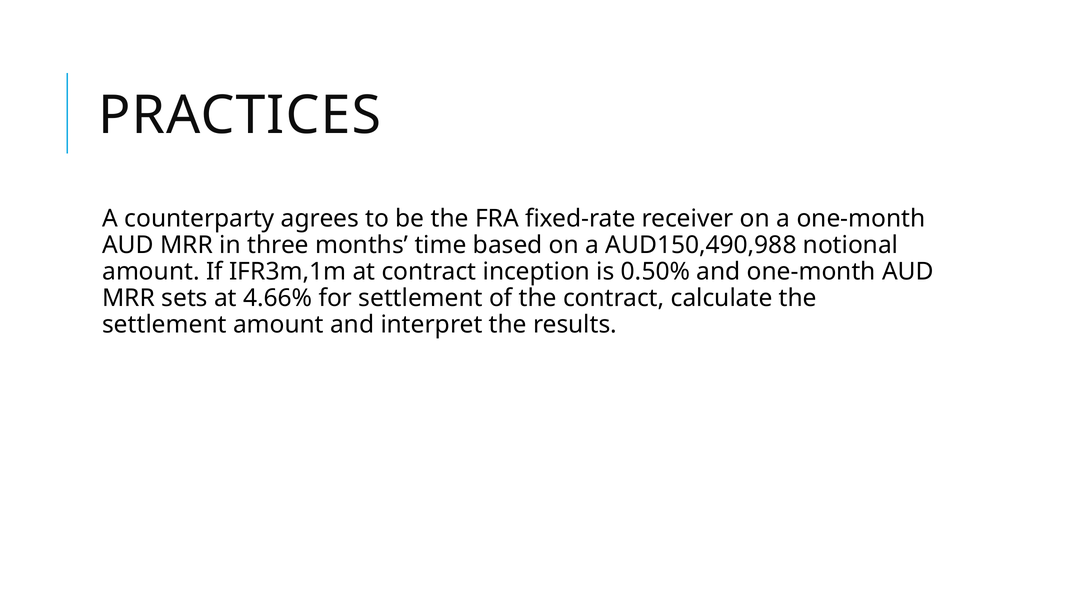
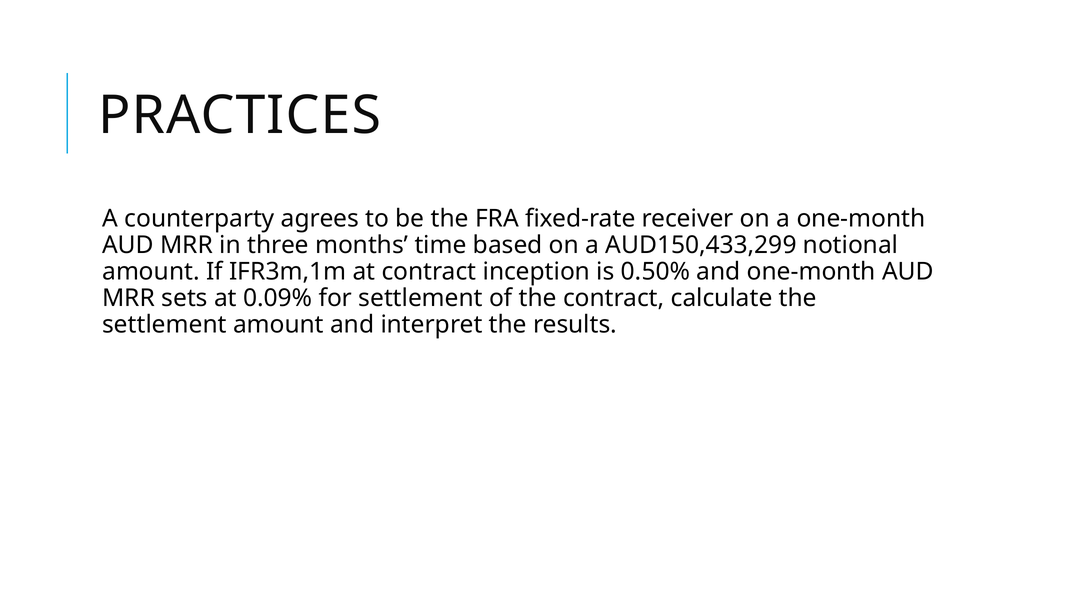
AUD150,490,988: AUD150,490,988 -> AUD150,433,299
4.66%: 4.66% -> 0.09%
